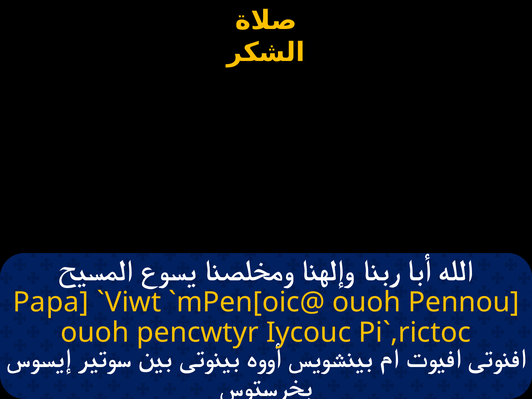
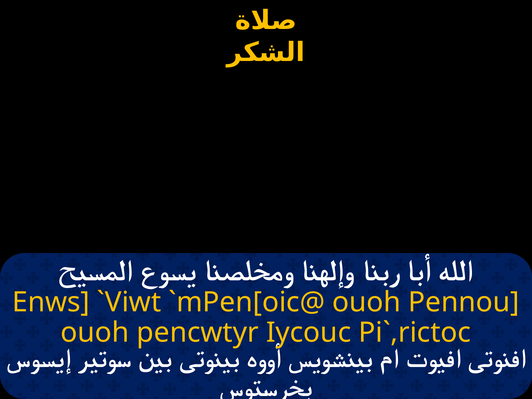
Papa: Papa -> Enws
